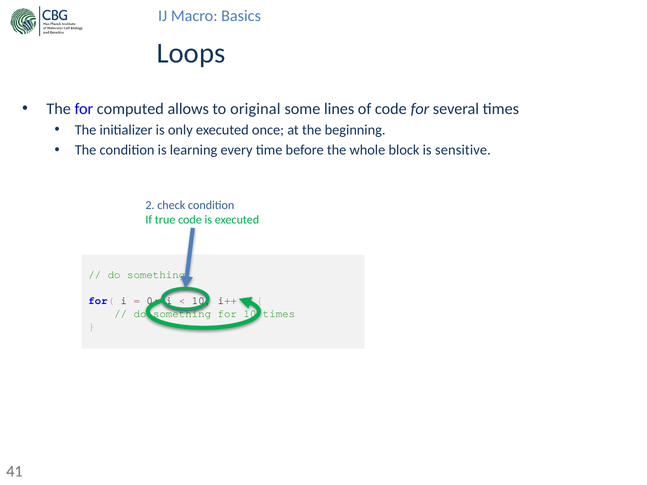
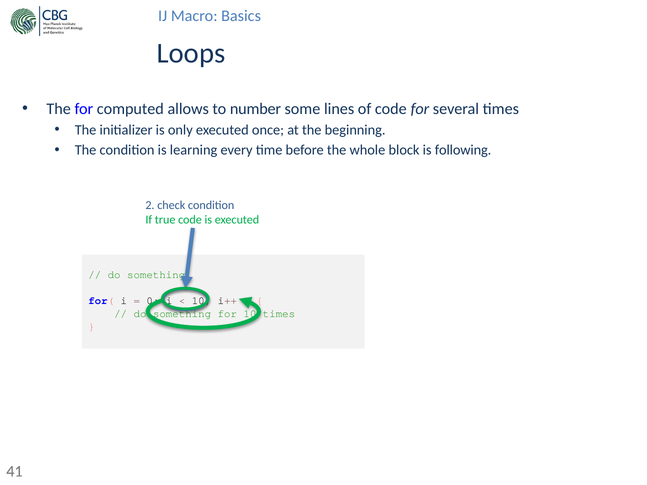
original: original -> number
sensitive: sensitive -> following
